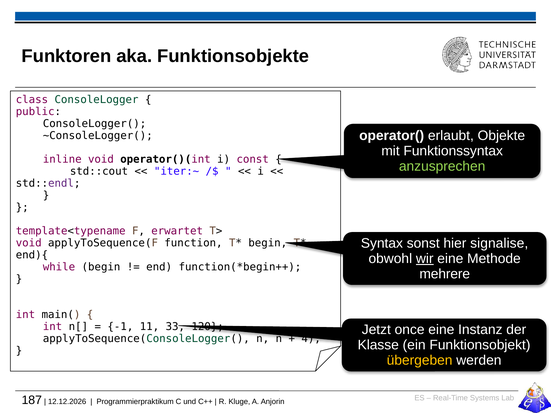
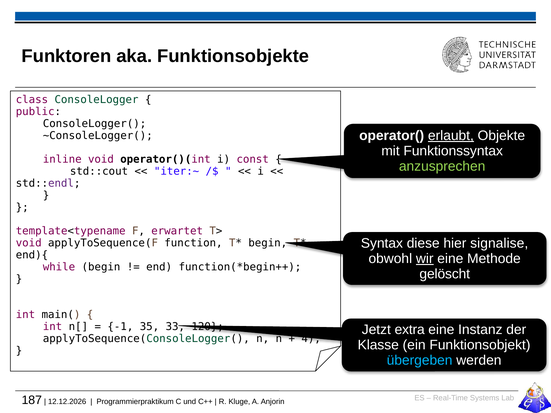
erlaubt underline: none -> present
sonst: sonst -> diese
mehrere: mehrere -> gelöscht
11: 11 -> 35
once: once -> extra
übergeben colour: yellow -> light blue
